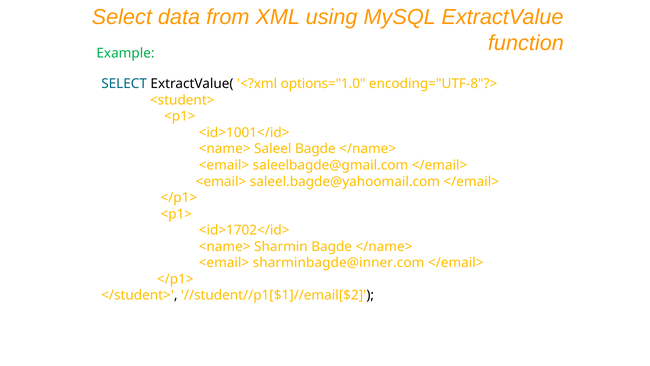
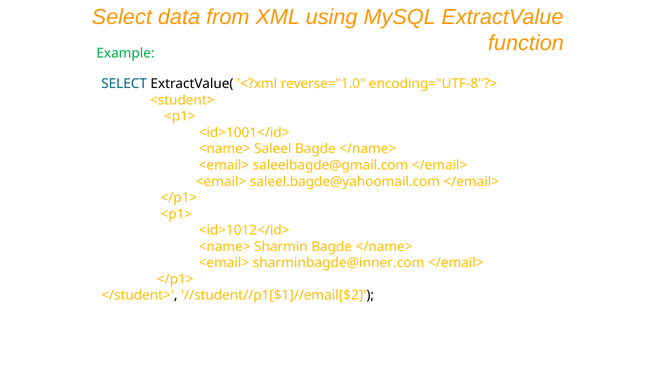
options="1.0: options="1.0 -> reverse="1.0
<id>1702</id>: <id>1702</id> -> <id>1012</id>
